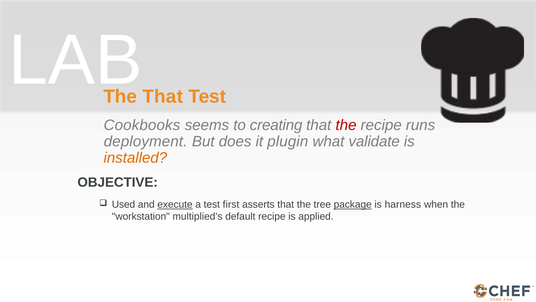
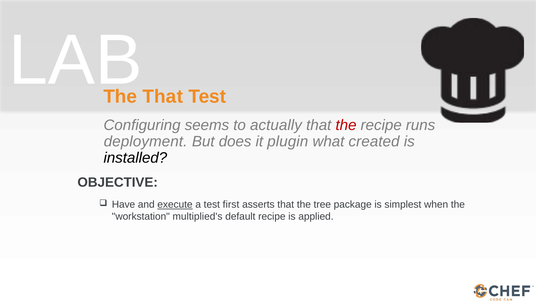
Cookbooks: Cookbooks -> Configuring
creating: creating -> actually
validate: validate -> created
installed colour: orange -> black
Used: Used -> Have
package underline: present -> none
harness: harness -> simplest
